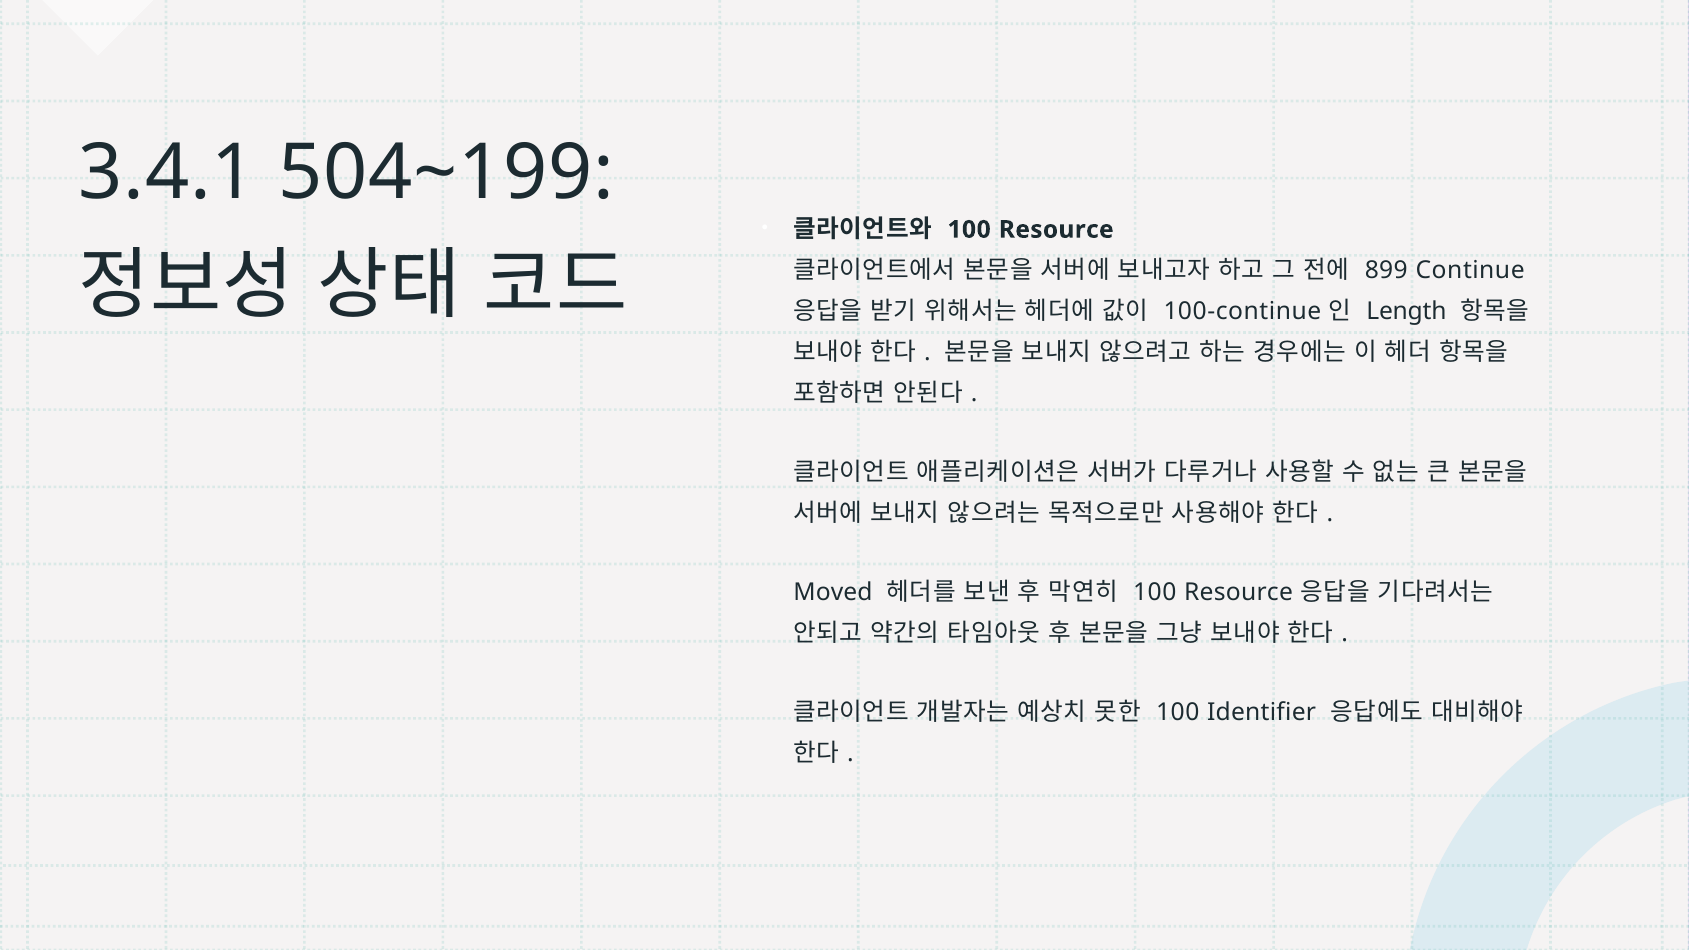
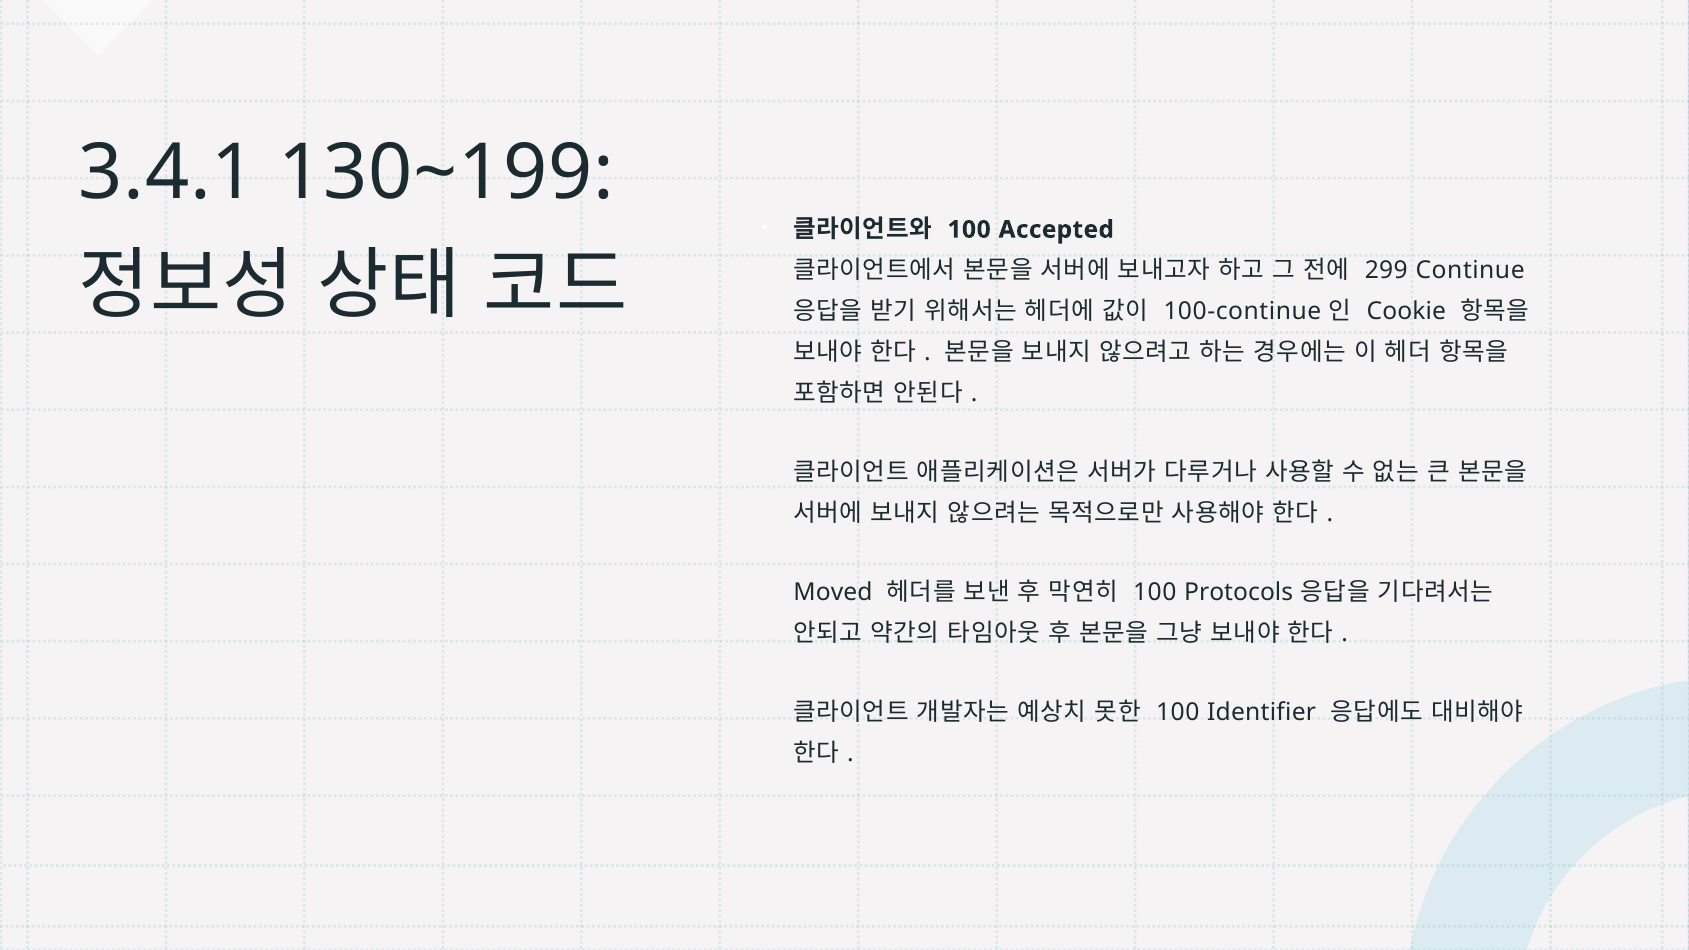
504~199: 504~199 -> 130~199
Resource at (1056, 230): Resource -> Accepted
899: 899 -> 299
Length: Length -> Cookie
Resource at (1239, 592): Resource -> Protocols
